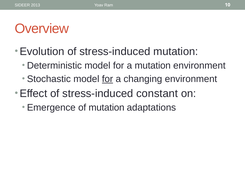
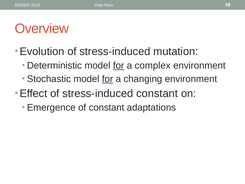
for at (119, 65) underline: none -> present
a mutation: mutation -> complex
of mutation: mutation -> constant
